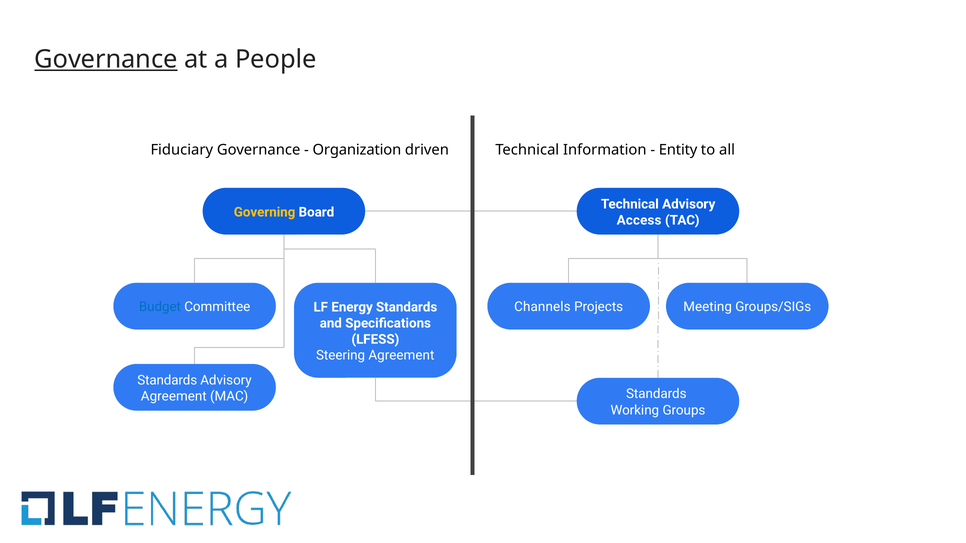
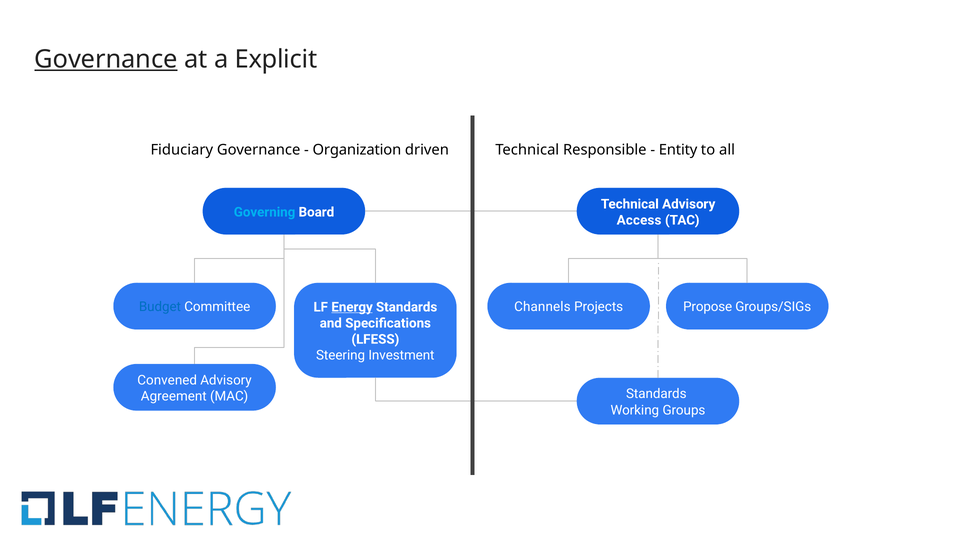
People: People -> Explicit
Information: Information -> Responsible
Governing colour: yellow -> light blue
Meeting: Meeting -> Propose
Energy underline: none -> present
Steering Agreement: Agreement -> Investment
Standards at (167, 380): Standards -> Convened
